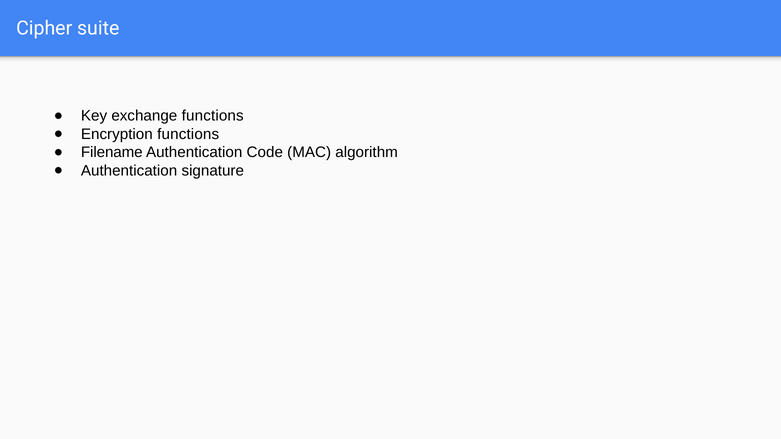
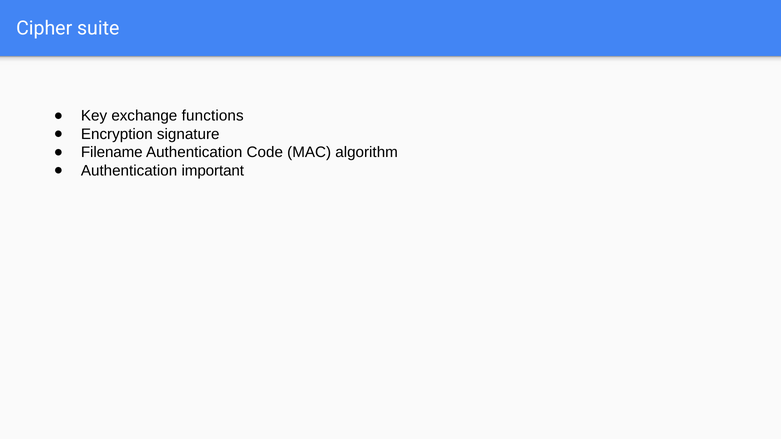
Encryption functions: functions -> signature
signature: signature -> important
